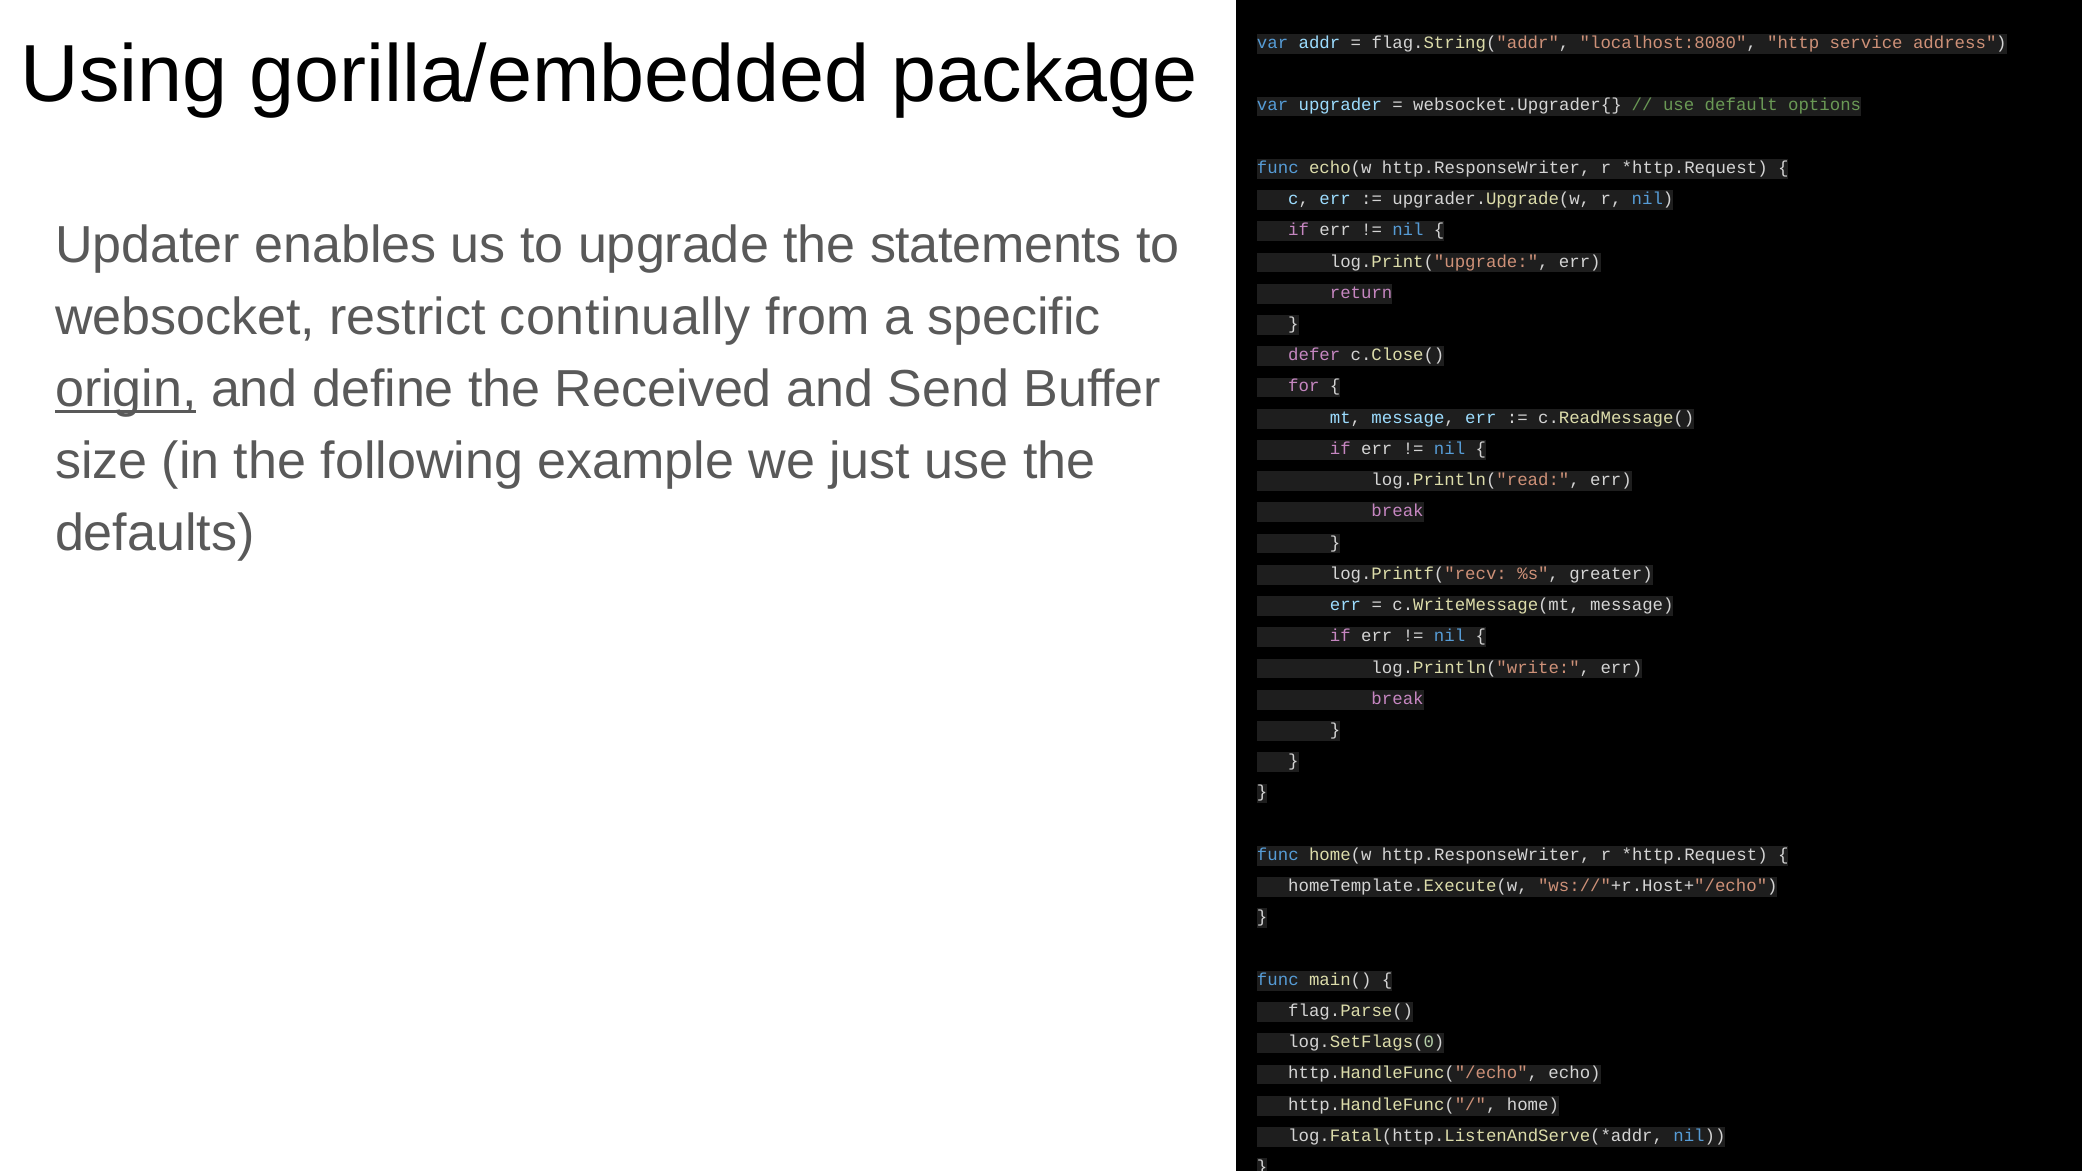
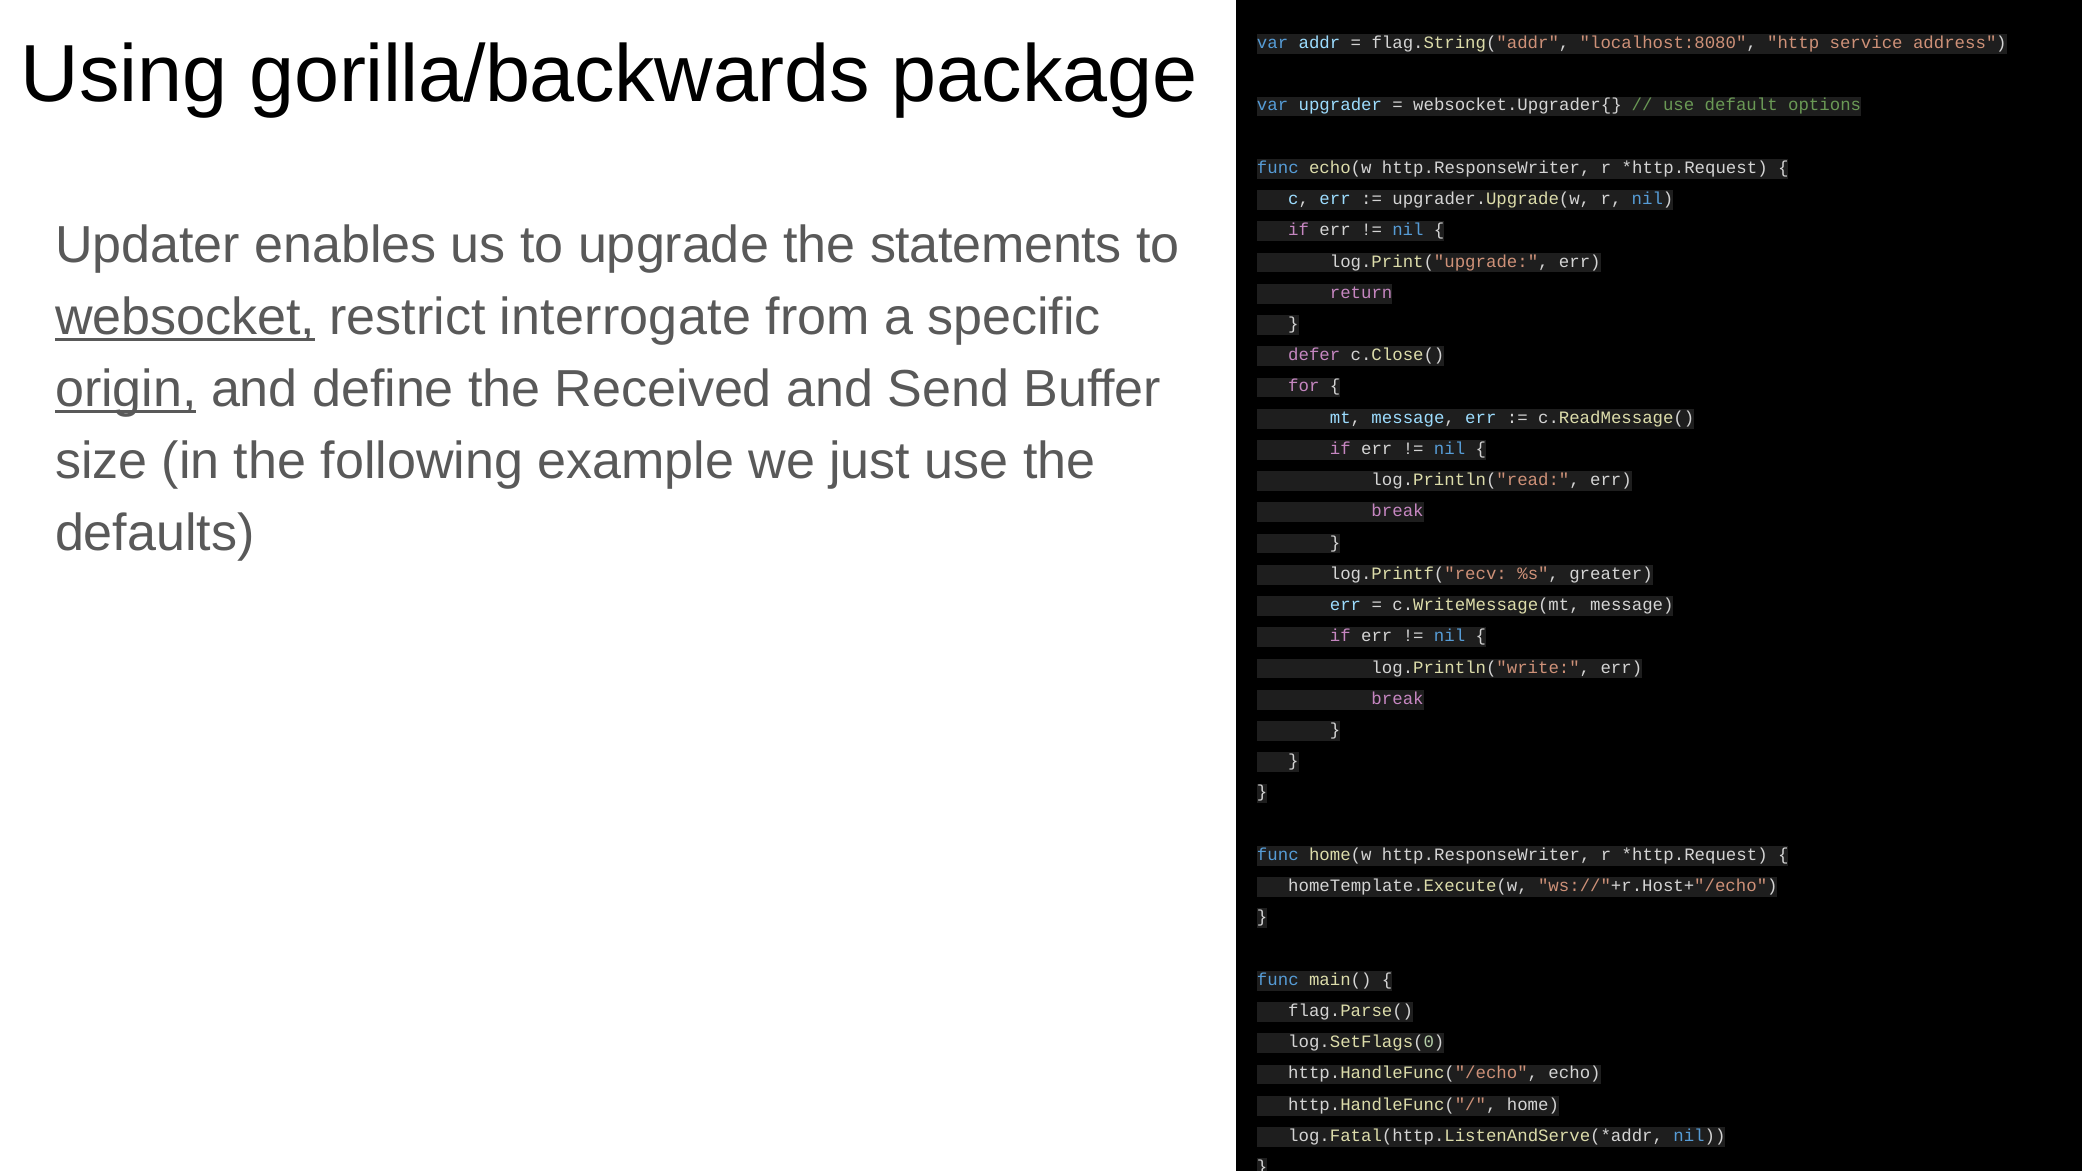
gorilla/embedded: gorilla/embedded -> gorilla/backwards
websocket underline: none -> present
continually: continually -> interrogate
